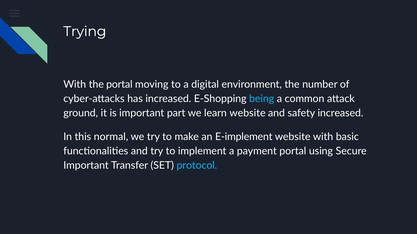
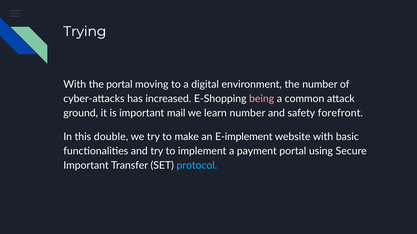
being colour: light blue -> pink
part: part -> mail
learn website: website -> number
safety increased: increased -> forefront
normal: normal -> double
